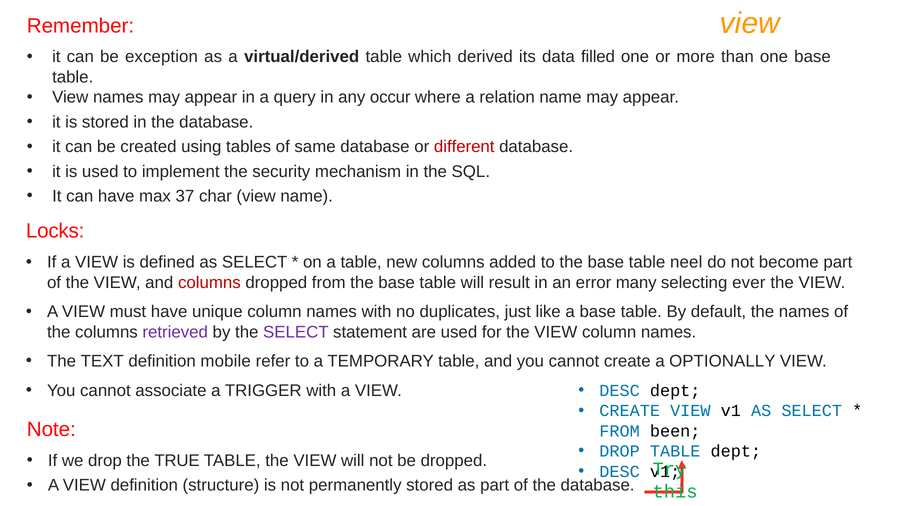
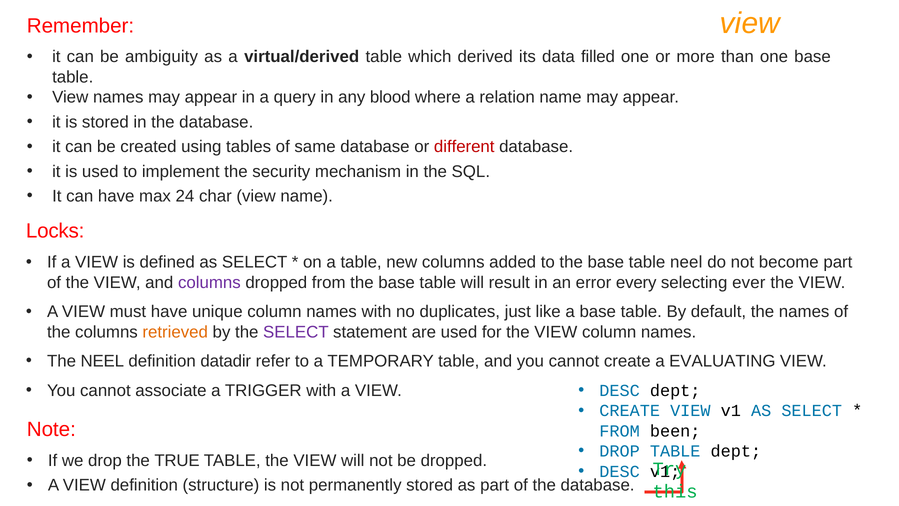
exception: exception -> ambiguity
occur: occur -> blood
37: 37 -> 24
columns at (209, 282) colour: red -> purple
many: many -> every
retrieved colour: purple -> orange
The TEXT: TEXT -> NEEL
mobile: mobile -> datadir
OPTIONALLY: OPTIONALLY -> EVALUATING
